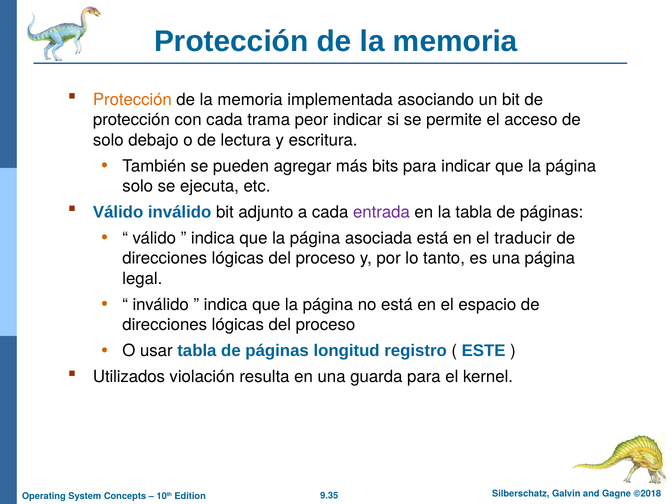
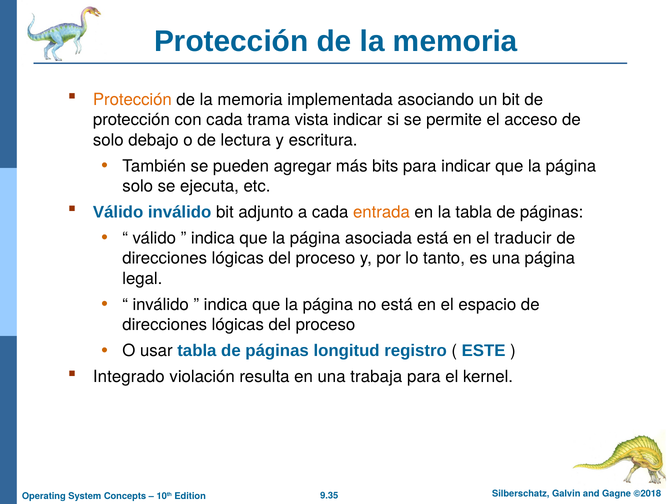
peor: peor -> vista
entrada colour: purple -> orange
Utilizados: Utilizados -> Integrado
guarda: guarda -> trabaja
